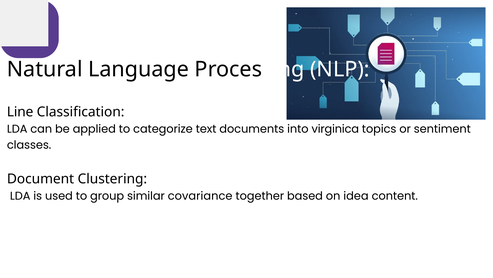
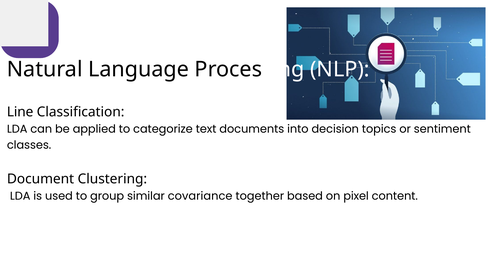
virginica: virginica -> decision
idea: idea -> pixel
